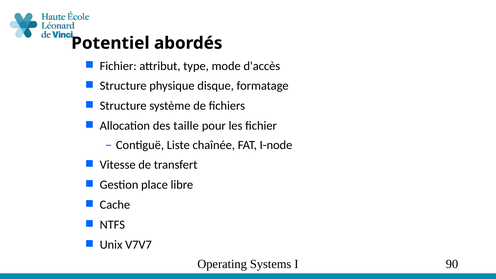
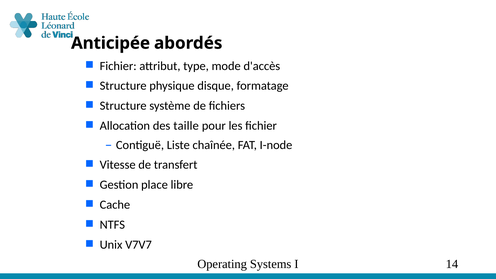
Potentiel: Potentiel -> Anticipée
90: 90 -> 14
